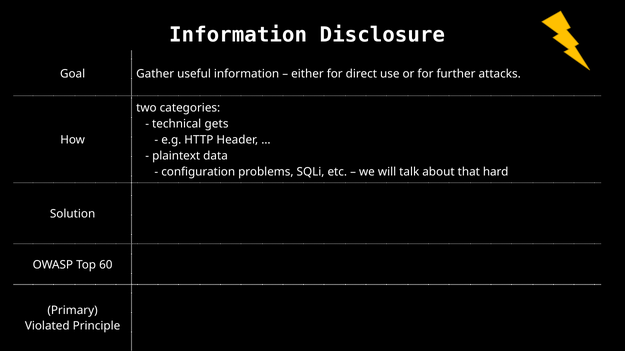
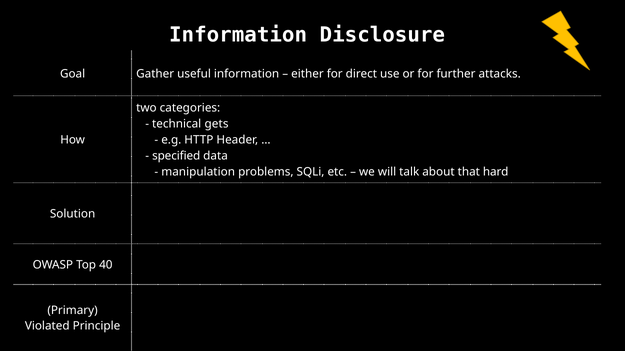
plaintext: plaintext -> specified
configuration: configuration -> manipulation
60: 60 -> 40
